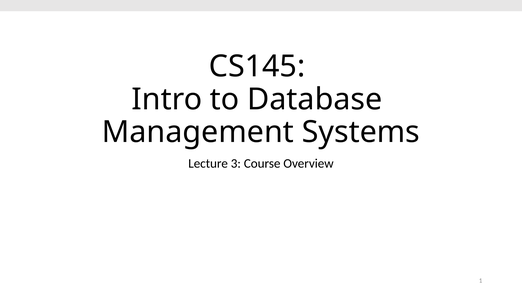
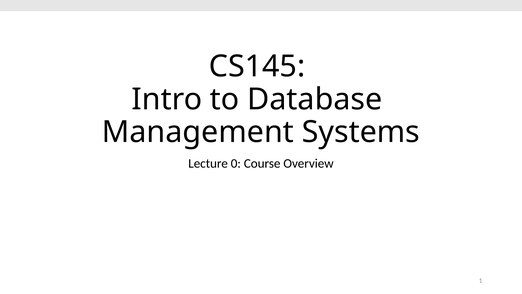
3: 3 -> 0
